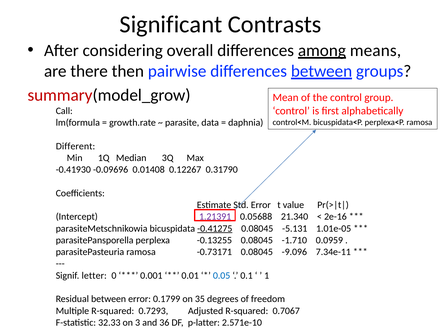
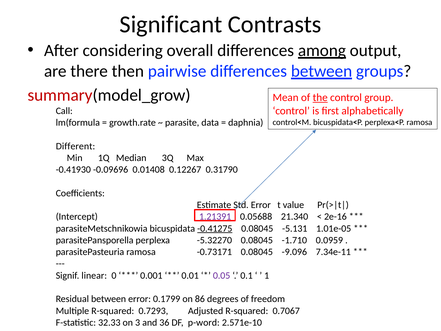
means: means -> output
the underline: none -> present
-0.13255: -0.13255 -> -5.32270
letter: letter -> linear
0.05 colour: blue -> purple
35: 35 -> 86
p-latter: p-latter -> p-word
